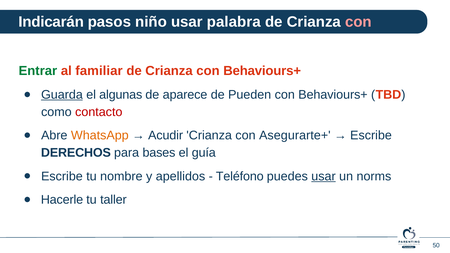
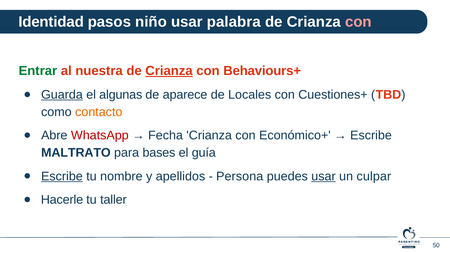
Indicarán: Indicarán -> Identidad
familiar: familiar -> nuestra
Crianza at (169, 71) underline: none -> present
Pueden: Pueden -> Locales
Behaviours+ at (333, 95): Behaviours+ -> Cuestiones+
contacto colour: red -> orange
WhatsApp colour: orange -> red
Acudir: Acudir -> Fecha
Asegurarte+: Asegurarte+ -> Económico+
DERECHOS: DERECHOS -> MALTRATO
Escribe at (62, 176) underline: none -> present
Teléfono: Teléfono -> Persona
norms: norms -> culpar
